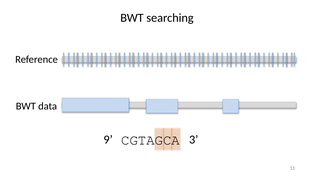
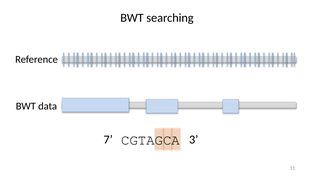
9: 9 -> 7
